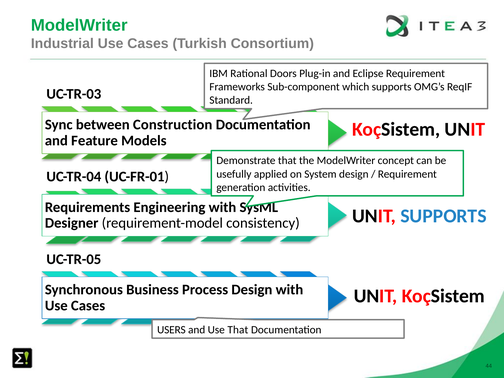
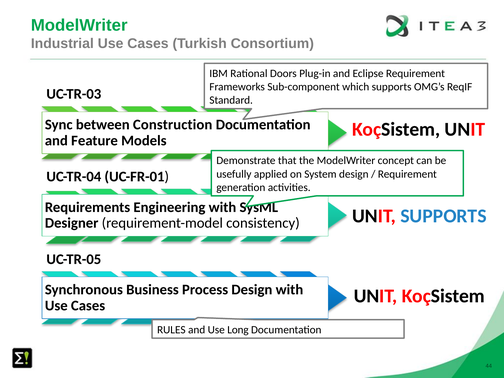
USERS: USERS -> RULES
Use That: That -> Long
